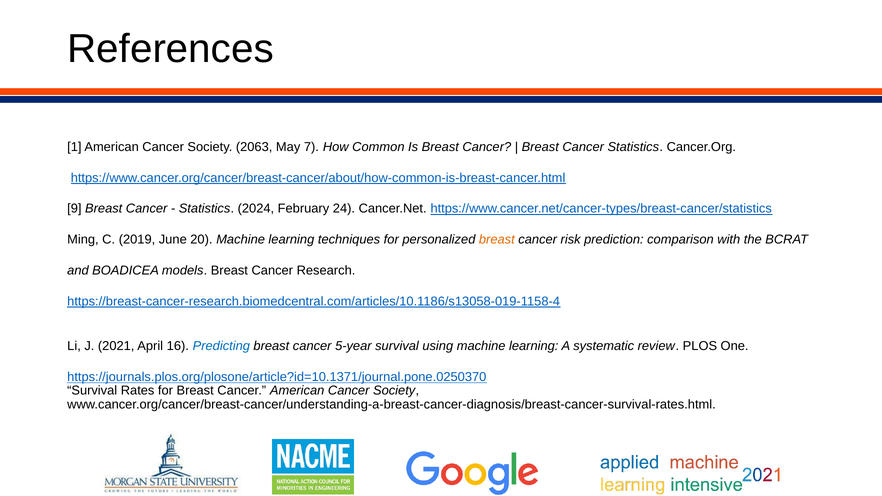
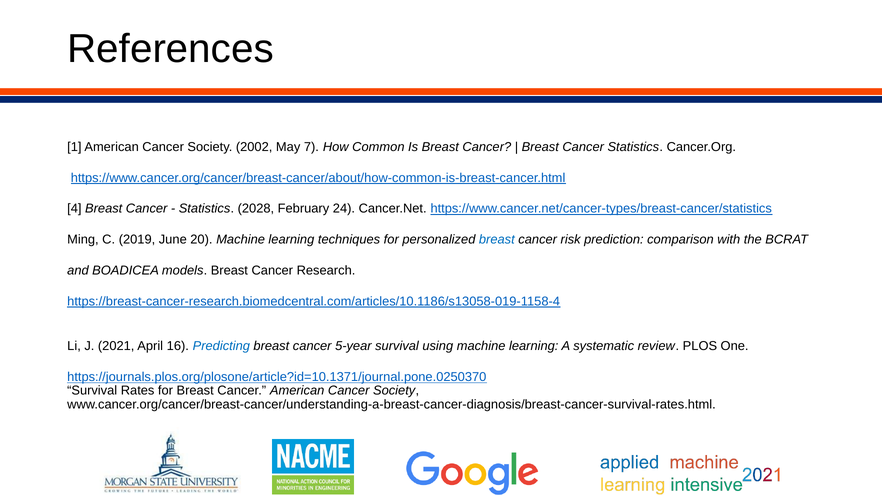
2063: 2063 -> 2002
9: 9 -> 4
2024: 2024 -> 2028
breast at (497, 240) colour: orange -> blue
